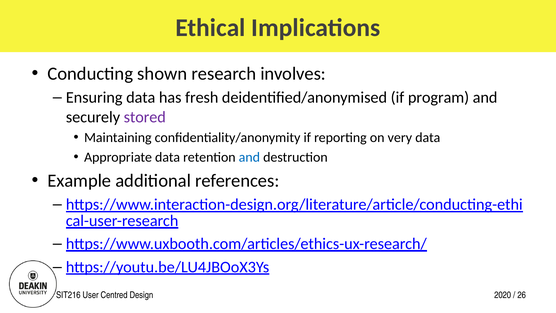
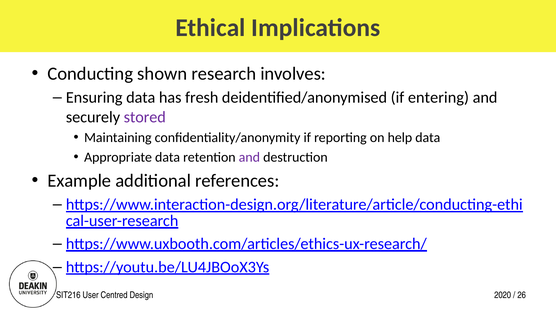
program: program -> entering
very: very -> help
and at (249, 157) colour: blue -> purple
